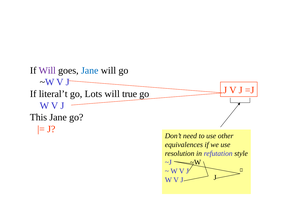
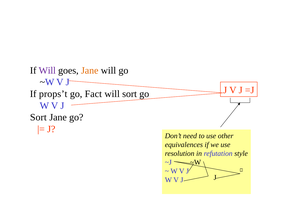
Jane at (90, 71) colour: blue -> orange
literal’t: literal’t -> props’t
Lots: Lots -> Fact
will true: true -> sort
This at (38, 118): This -> Sort
